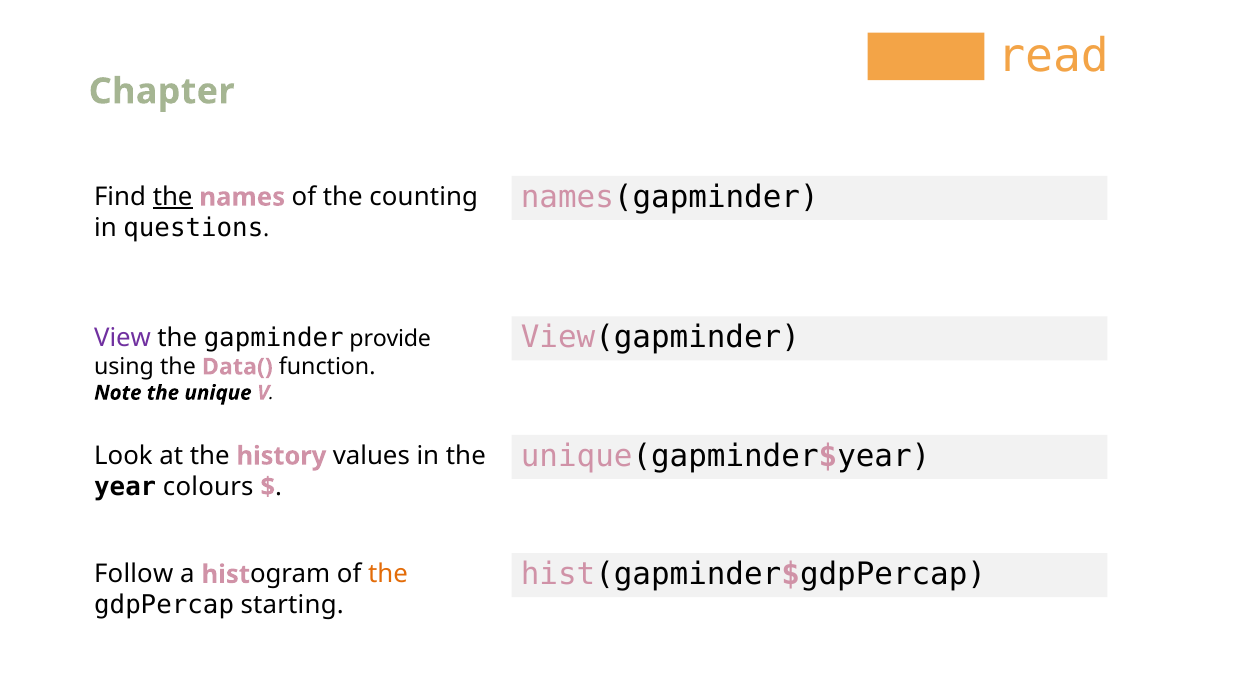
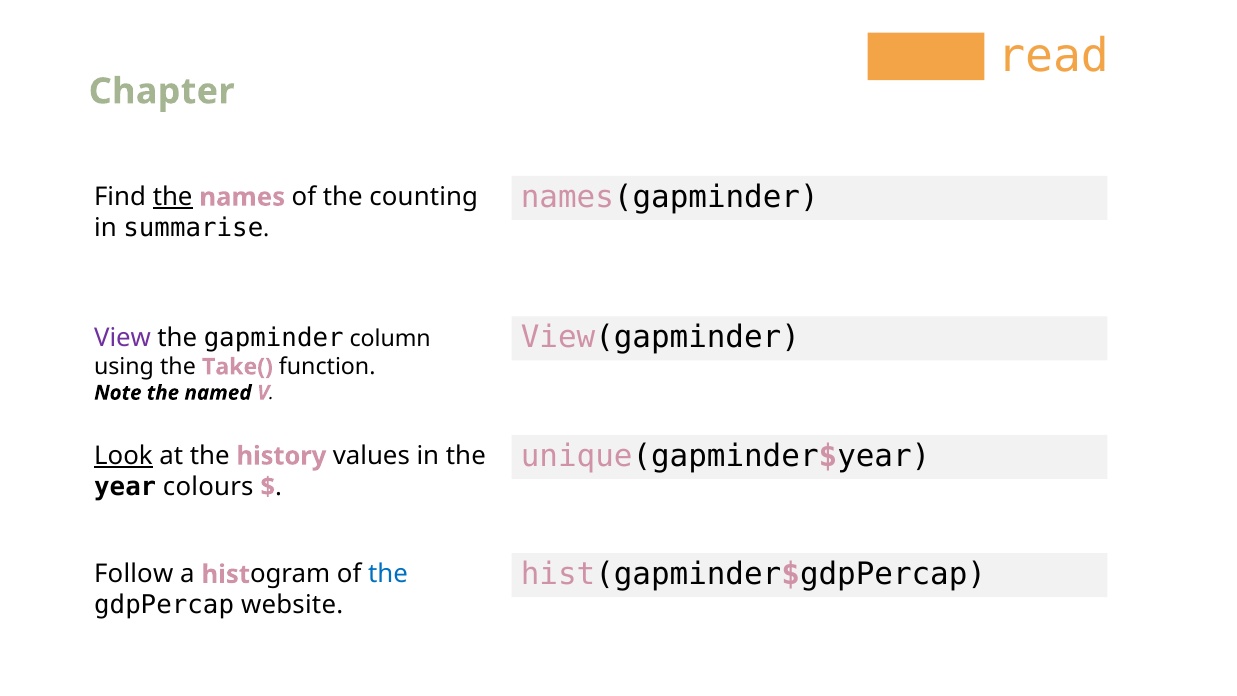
questions: questions -> summarise
provide: provide -> column
Data(: Data( -> Take(
unique: unique -> named
Look underline: none -> present
the at (388, 574) colour: orange -> blue
starting: starting -> website
